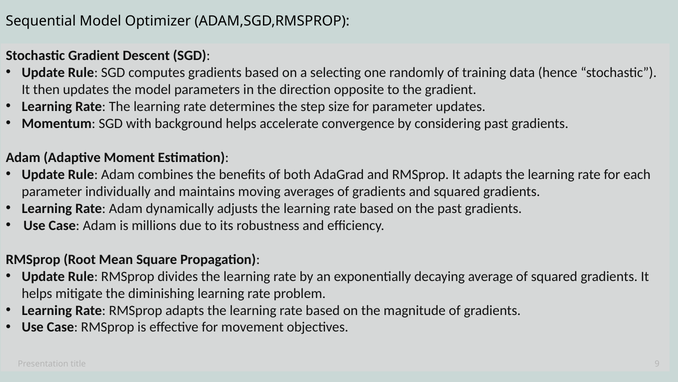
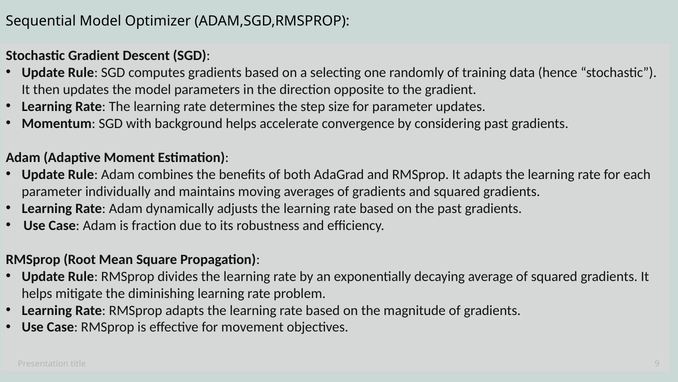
millions: millions -> fraction
